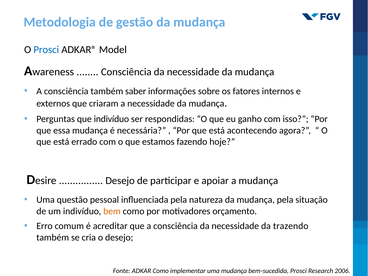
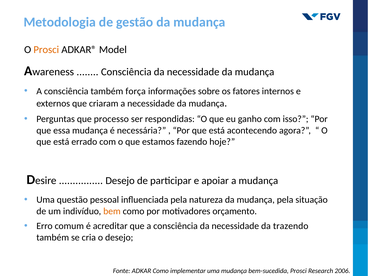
Prosci at (46, 50) colour: blue -> orange
saber: saber -> força
que indivíduo: indivíduo -> processo
